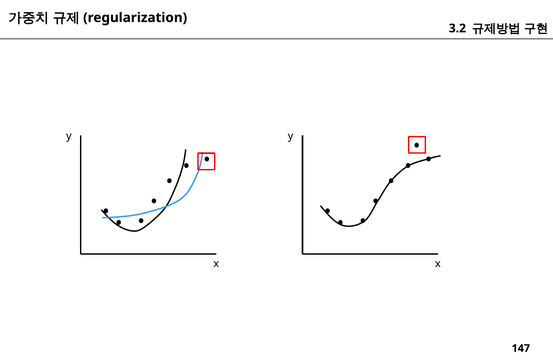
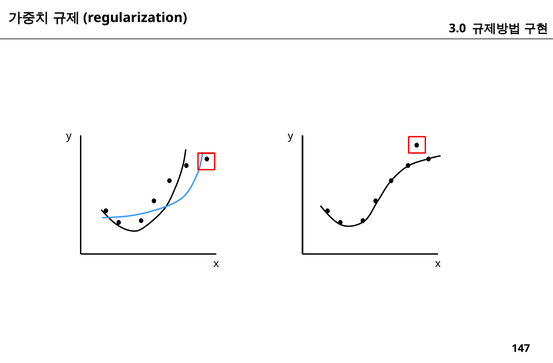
3.2: 3.2 -> 3.0
